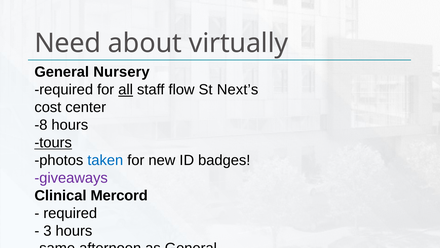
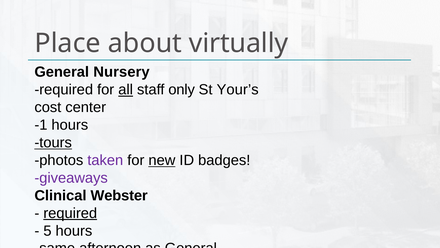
Need: Need -> Place
flow: flow -> only
Next’s: Next’s -> Your’s
-8: -8 -> -1
taken colour: blue -> purple
new underline: none -> present
Mercord: Mercord -> Webster
required at (70, 213) underline: none -> present
3: 3 -> 5
